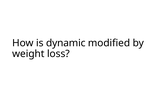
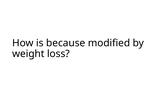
dynamic: dynamic -> because
